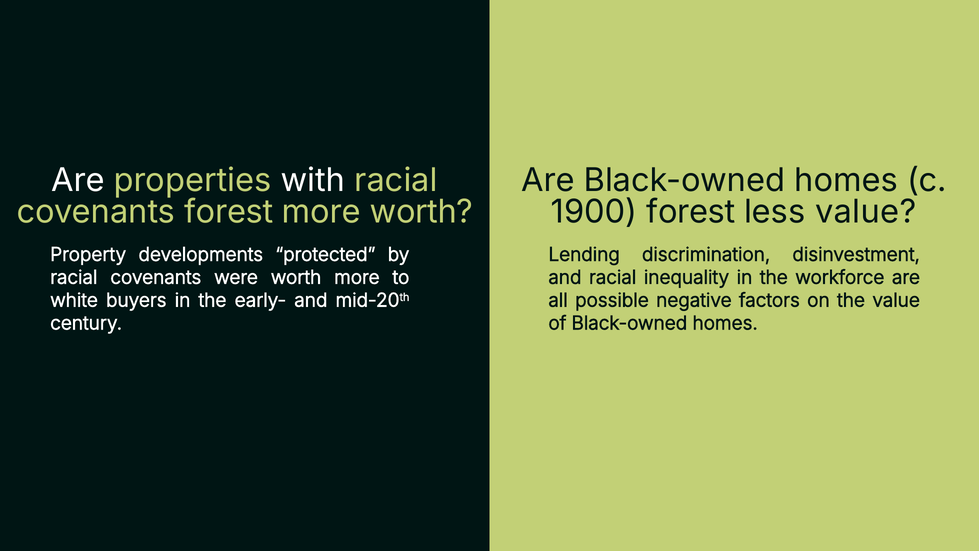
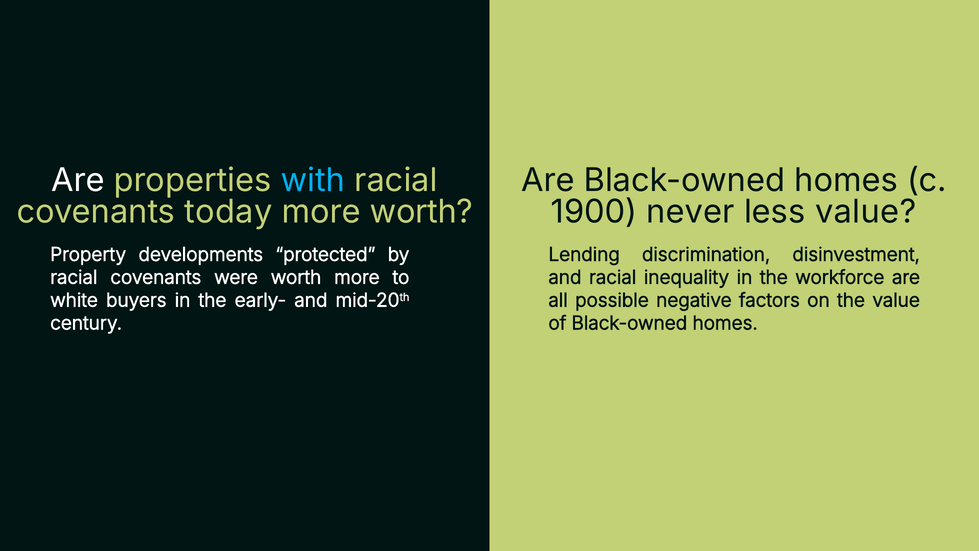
with colour: white -> light blue
covenants forest: forest -> today
1900 forest: forest -> never
